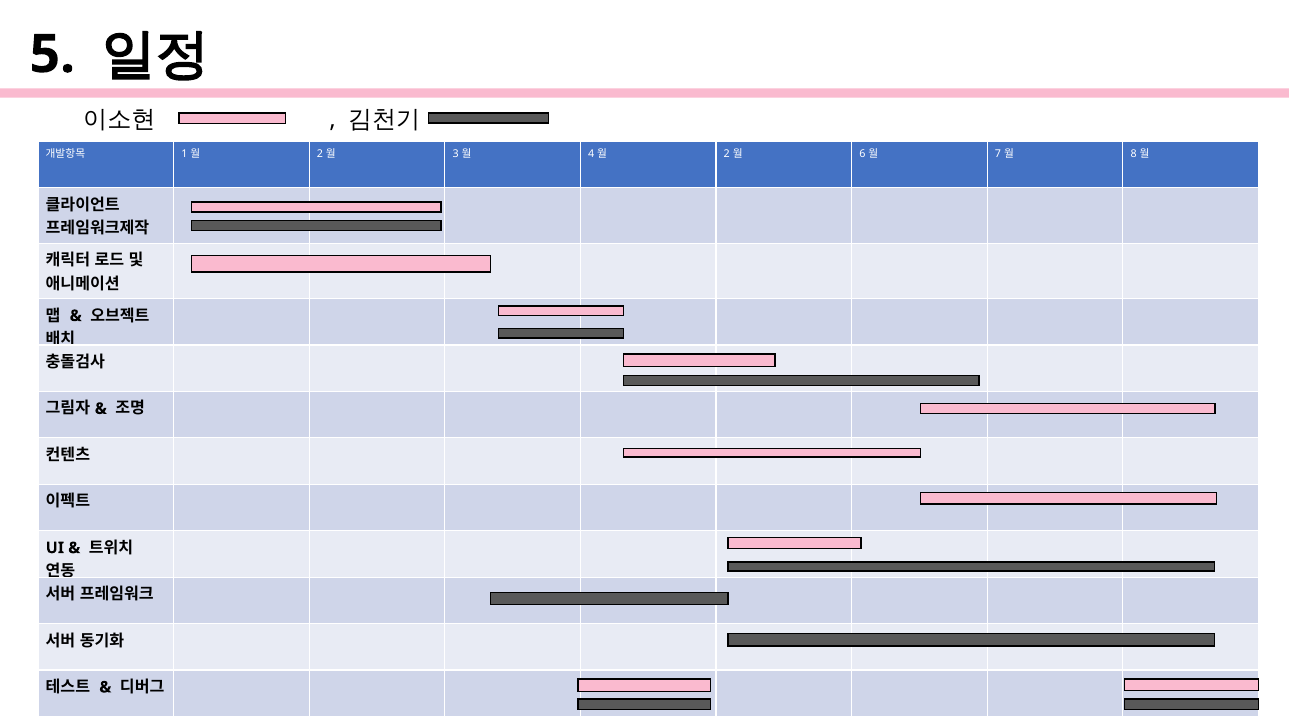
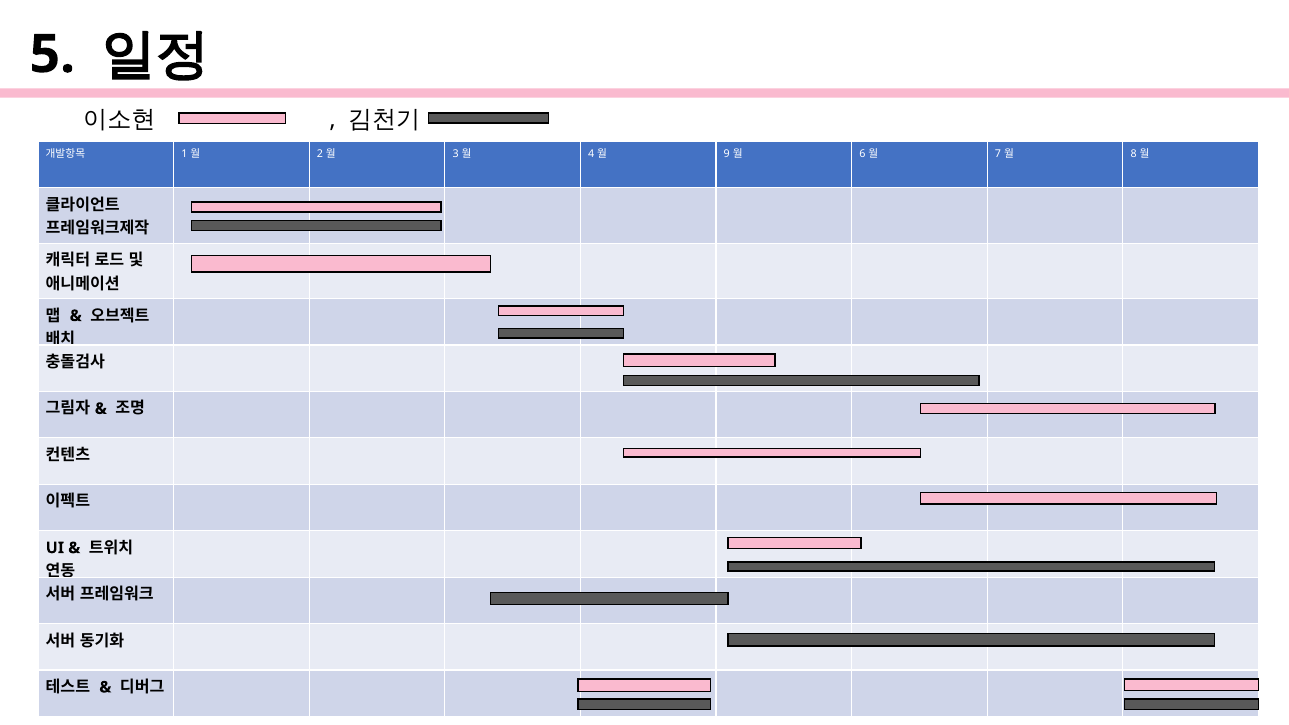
2 at (727, 154): 2 -> 9
